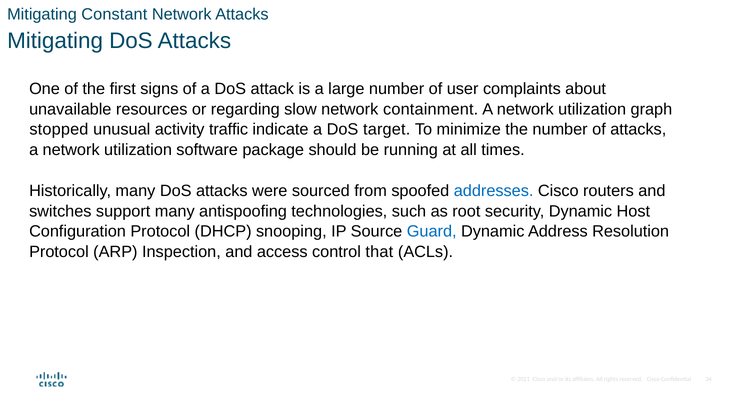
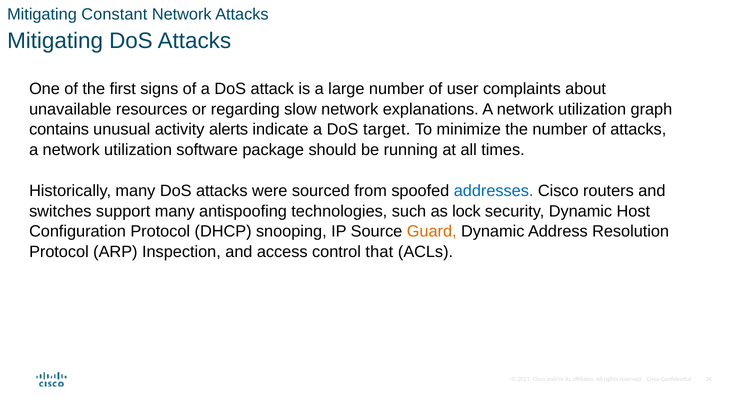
containment: containment -> explanations
stopped: stopped -> contains
traffic: traffic -> alerts
root: root -> lock
Guard colour: blue -> orange
